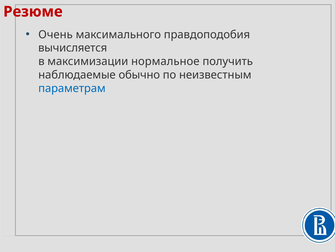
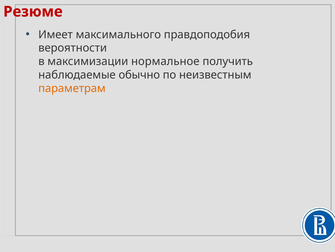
Очень: Очень -> Имеет
вычисляется: вычисляется -> вероятности
параметрам colour: blue -> orange
